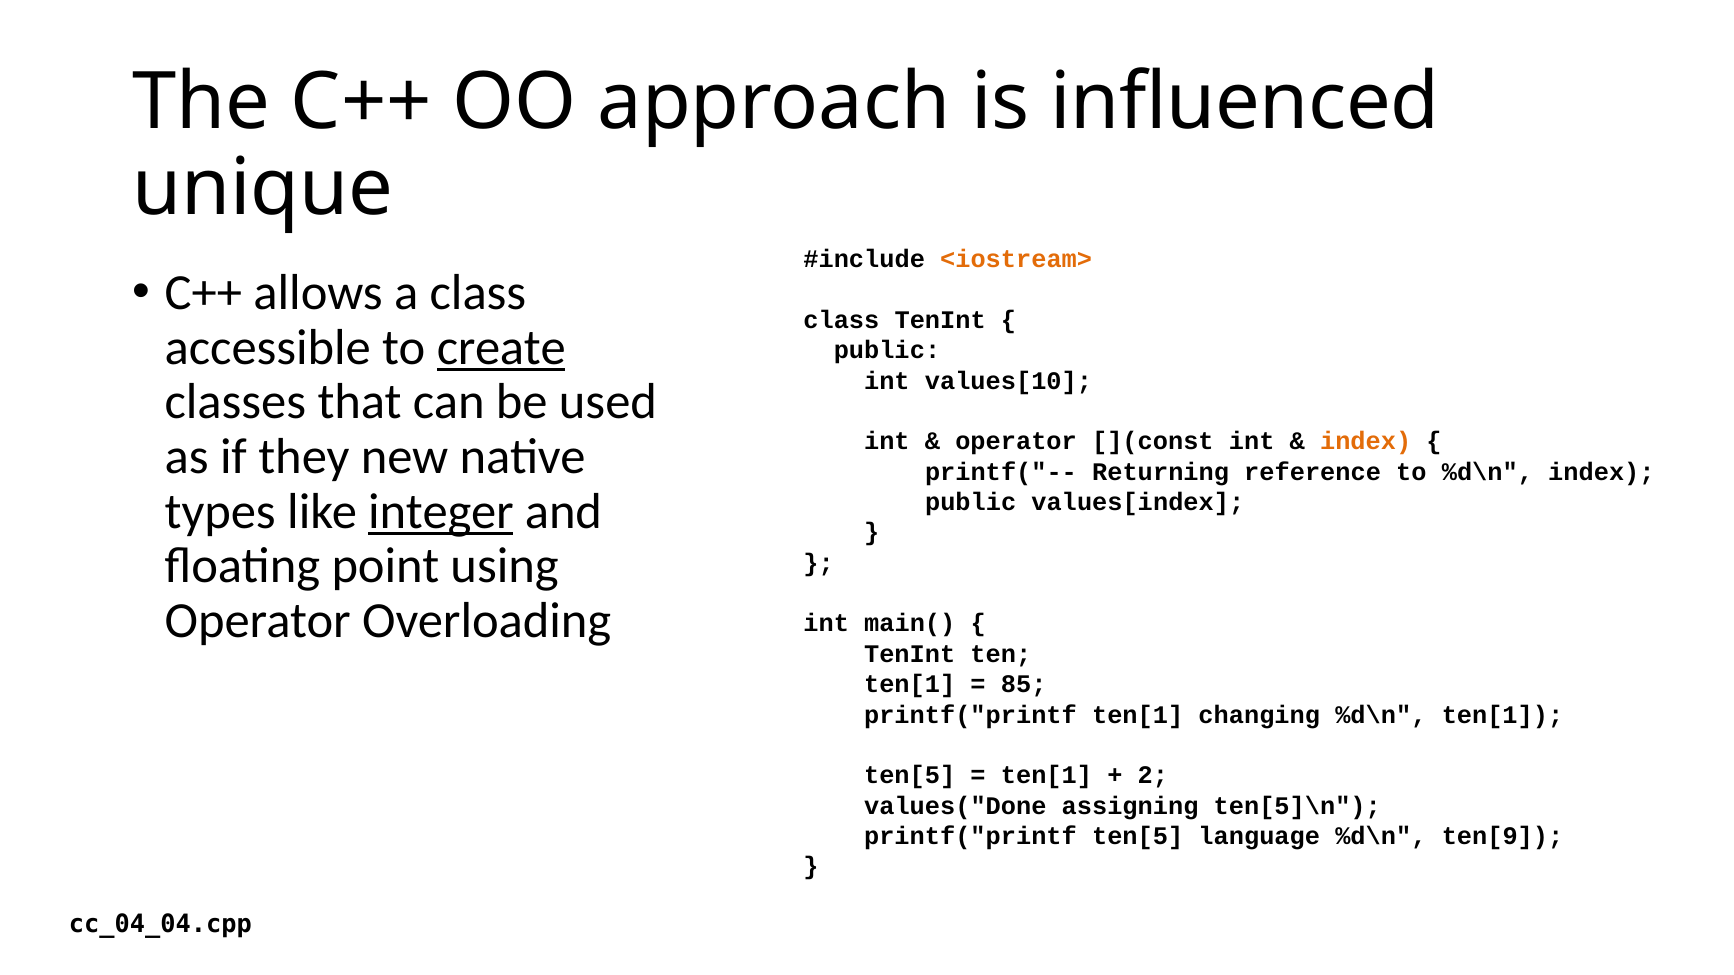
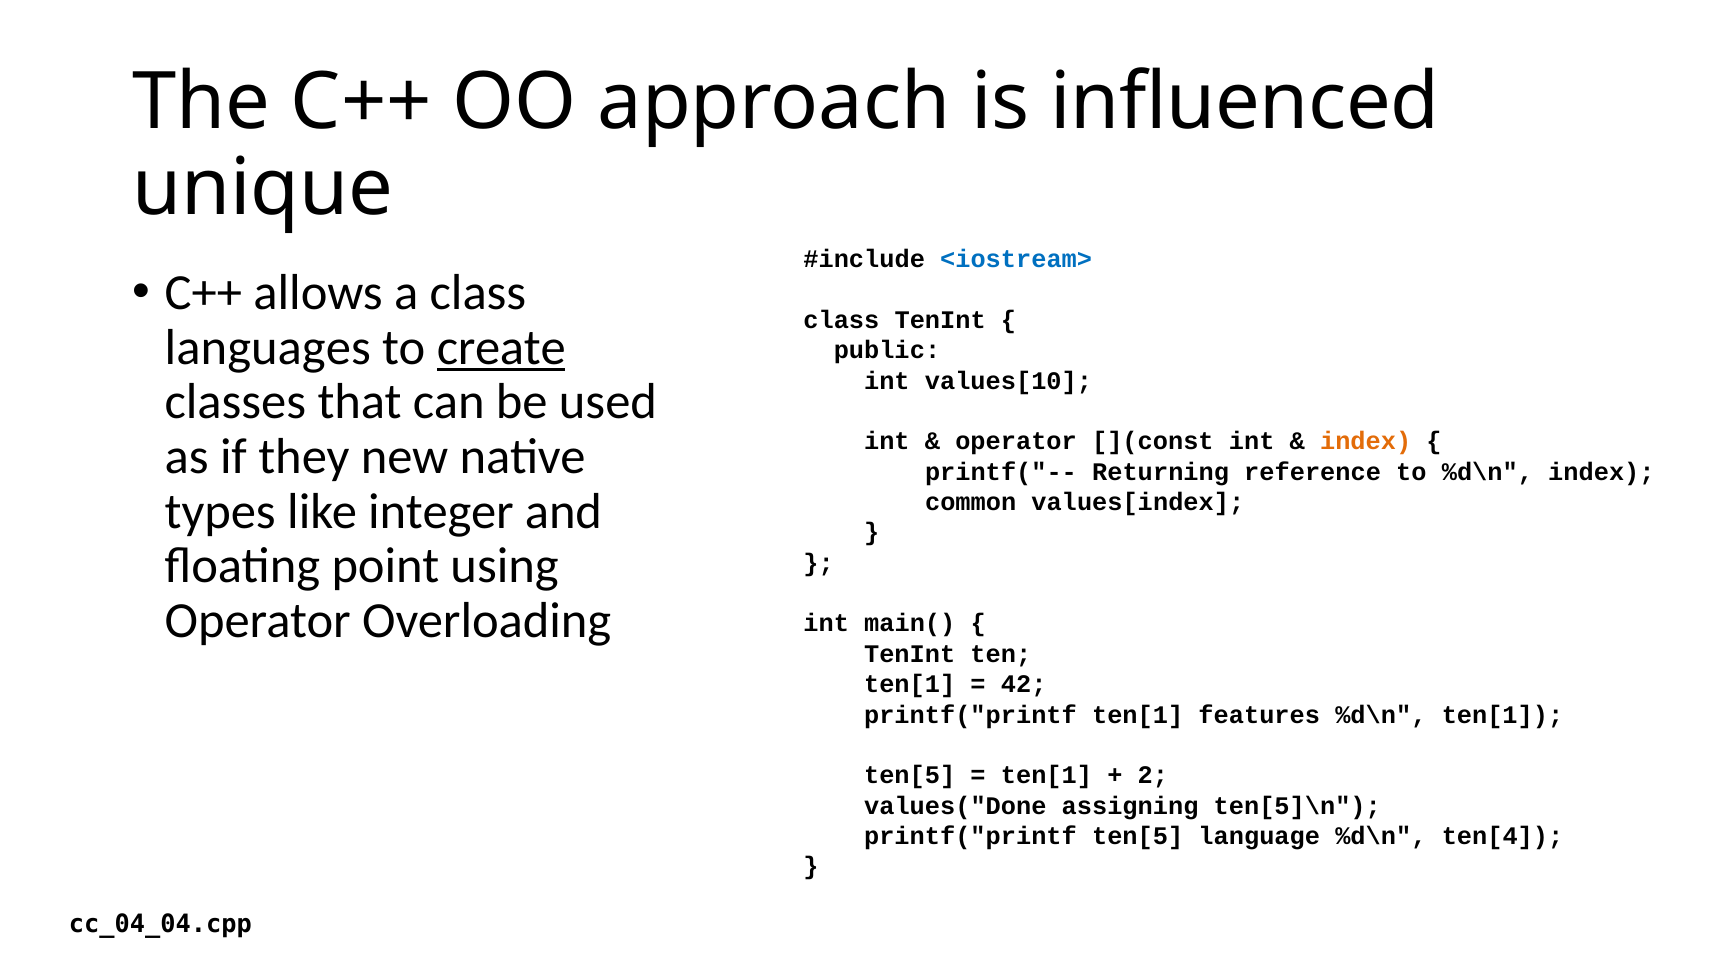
<iostream> colour: orange -> blue
accessible: accessible -> languages
integer underline: present -> none
public at (971, 502): public -> common
85: 85 -> 42
changing: changing -> features
ten[9: ten[9 -> ten[4
